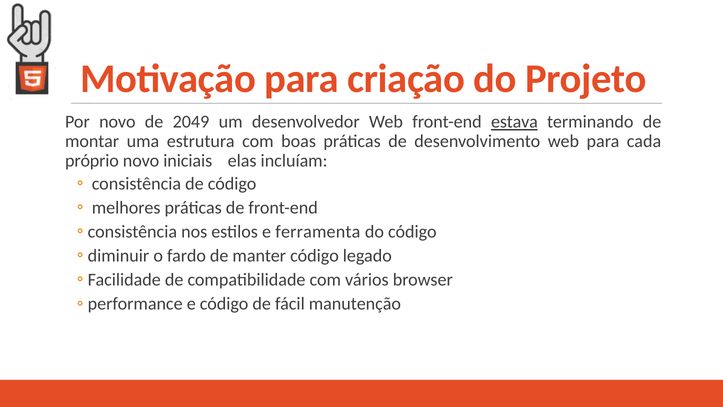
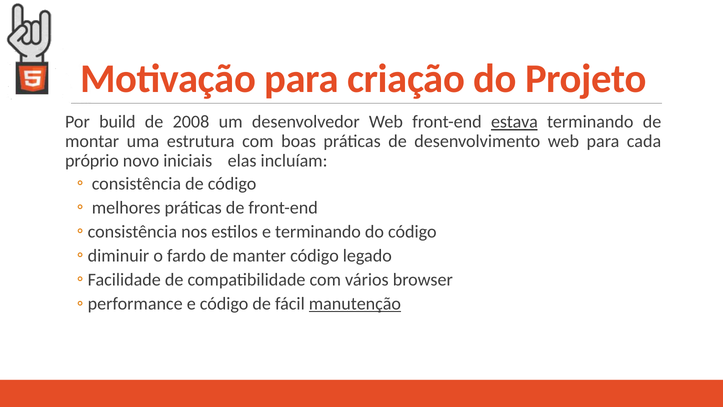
Por novo: novo -> build
2049: 2049 -> 2008
e ferramenta: ferramenta -> terminando
manutenção underline: none -> present
